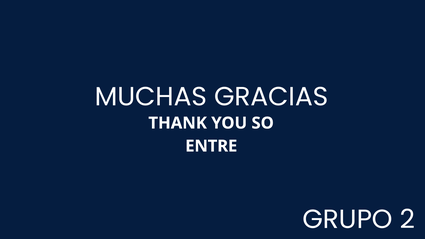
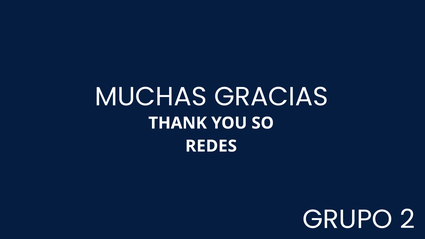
ENTRE: ENTRE -> REDES
